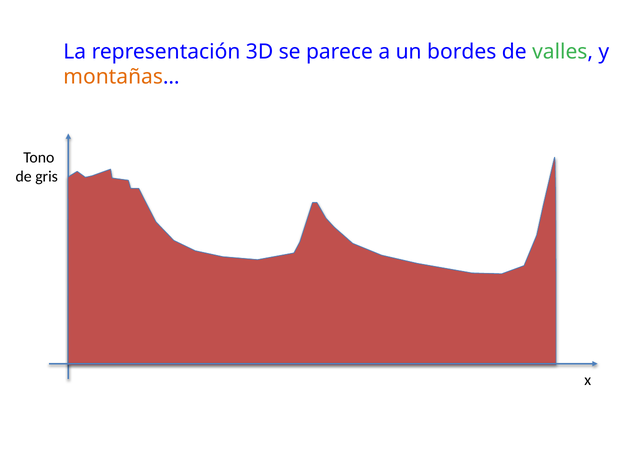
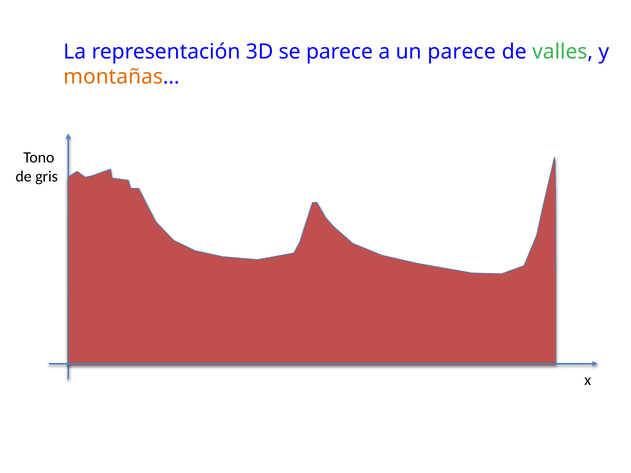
un bordes: bordes -> parece
